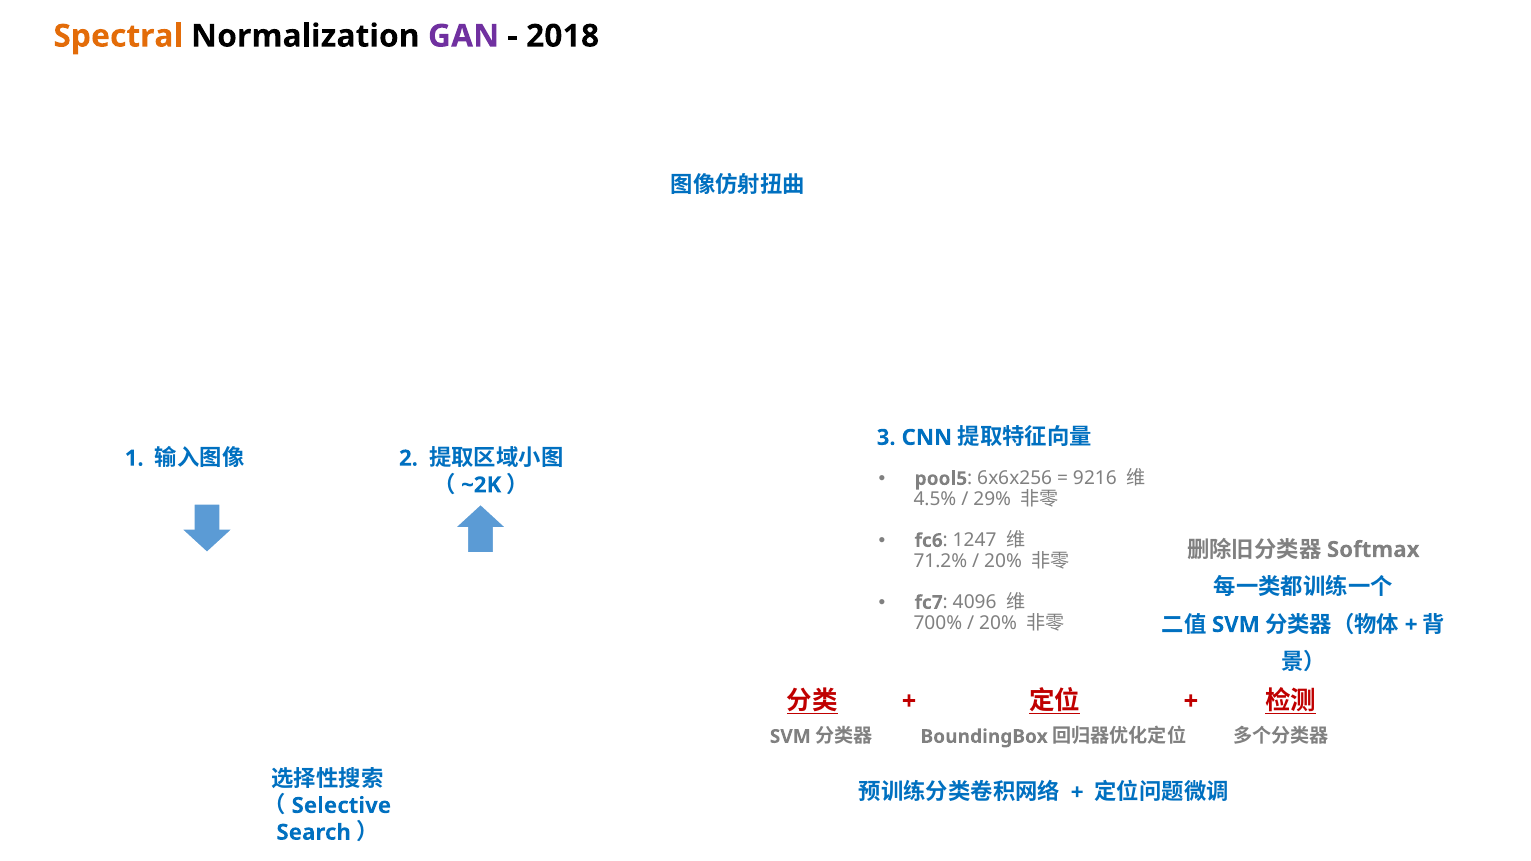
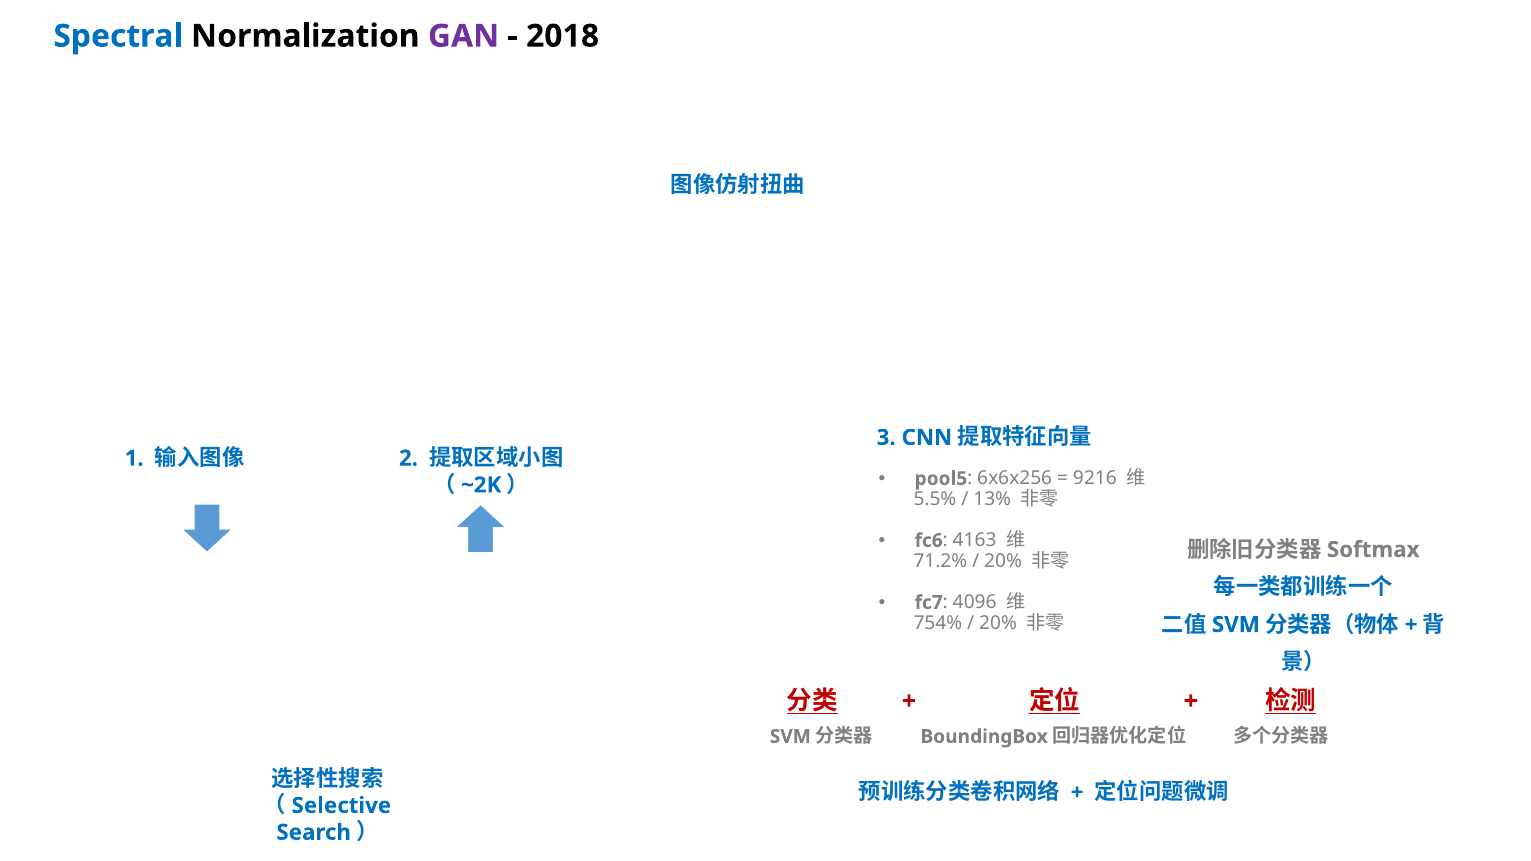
Spectral colour: orange -> blue
4.5%: 4.5% -> 5.5%
29%: 29% -> 13%
1247: 1247 -> 4163
700%: 700% -> 754%
